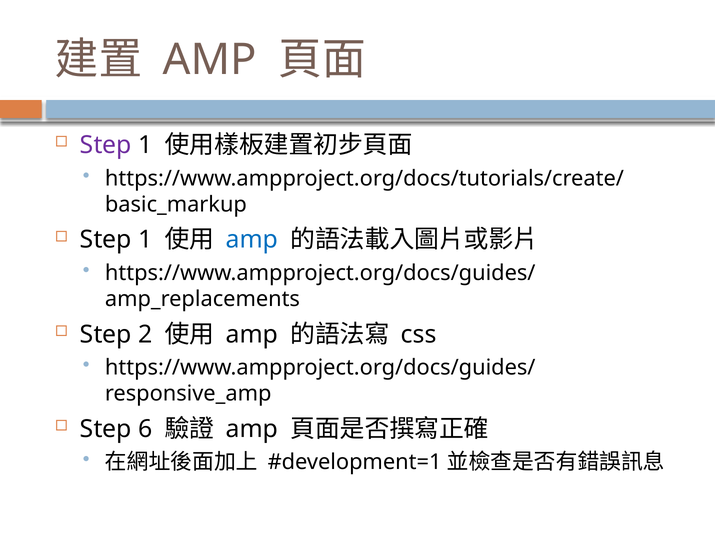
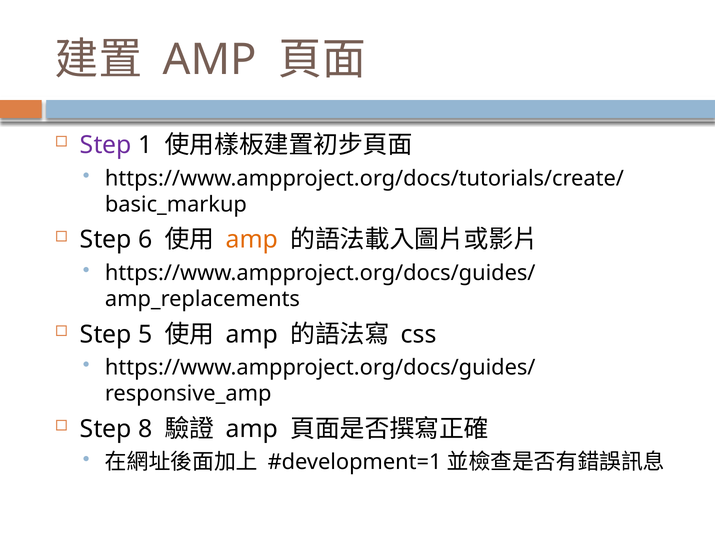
1 at (145, 240): 1 -> 6
amp at (252, 240) colour: blue -> orange
2: 2 -> 5
6: 6 -> 8
